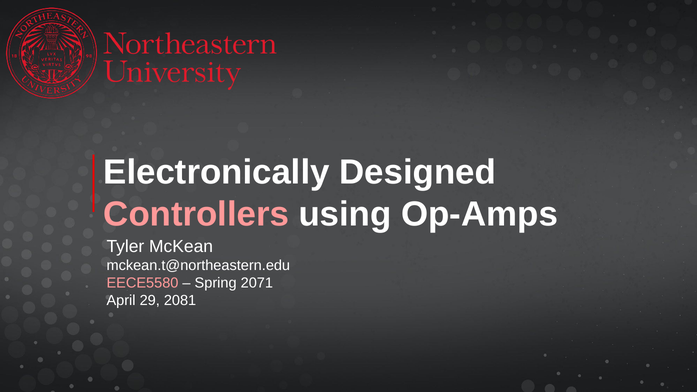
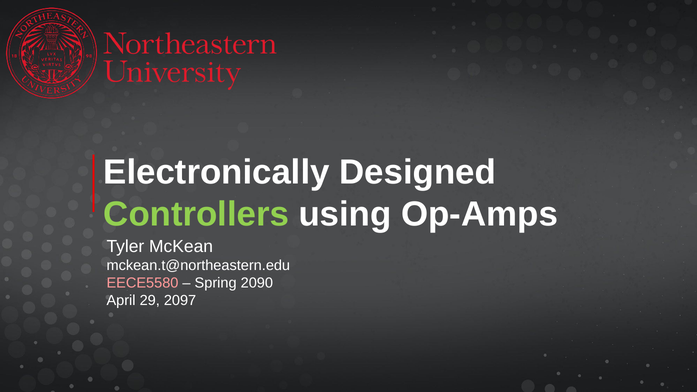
Controllers colour: pink -> light green
2071: 2071 -> 2090
2081: 2081 -> 2097
